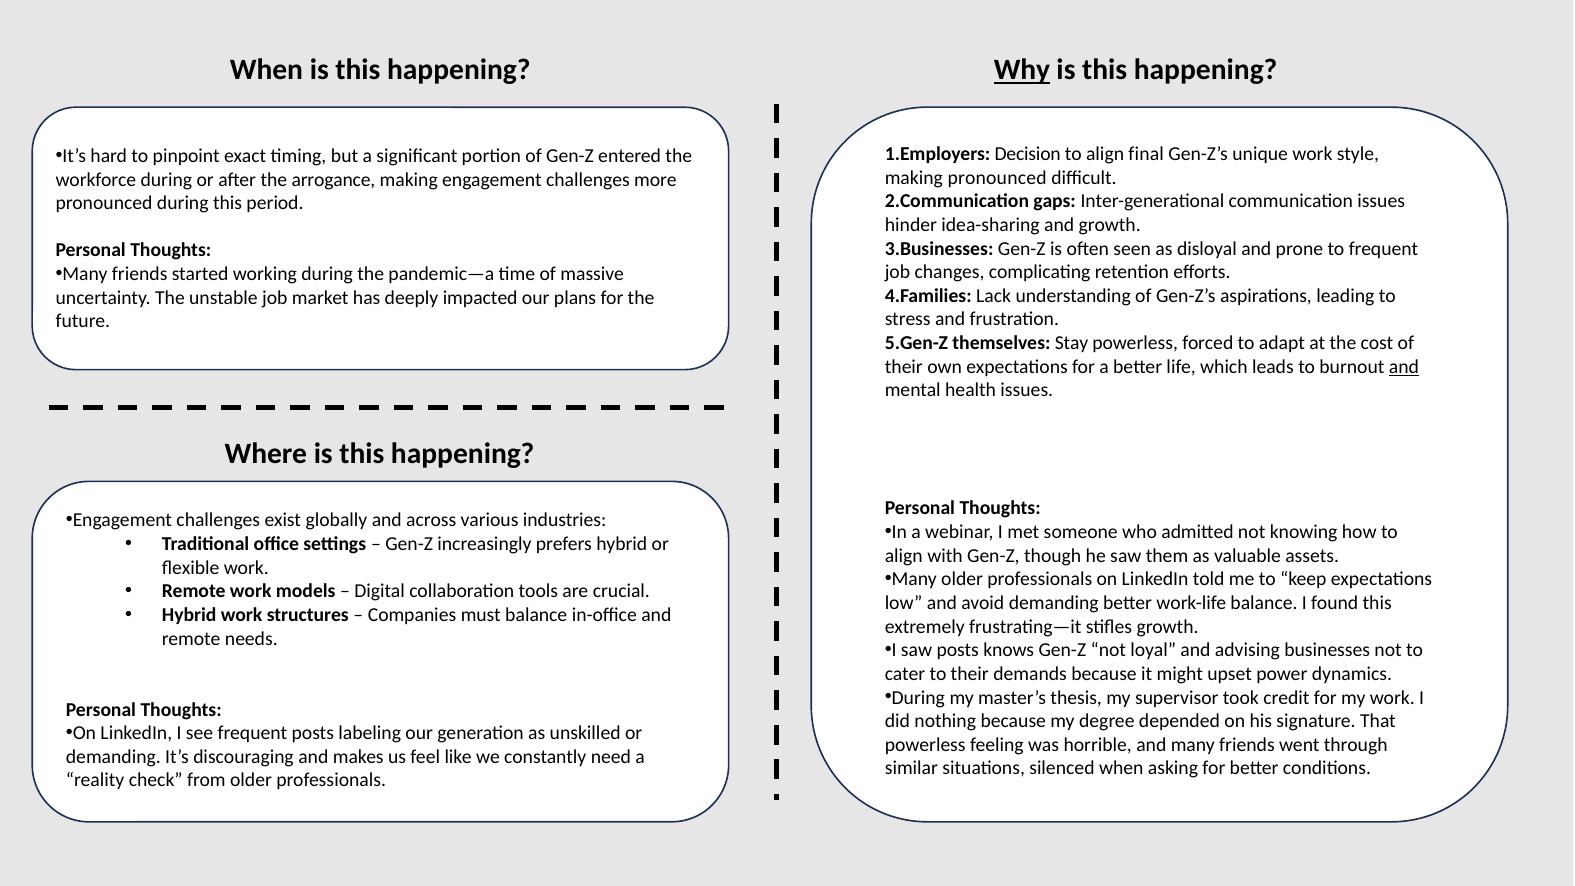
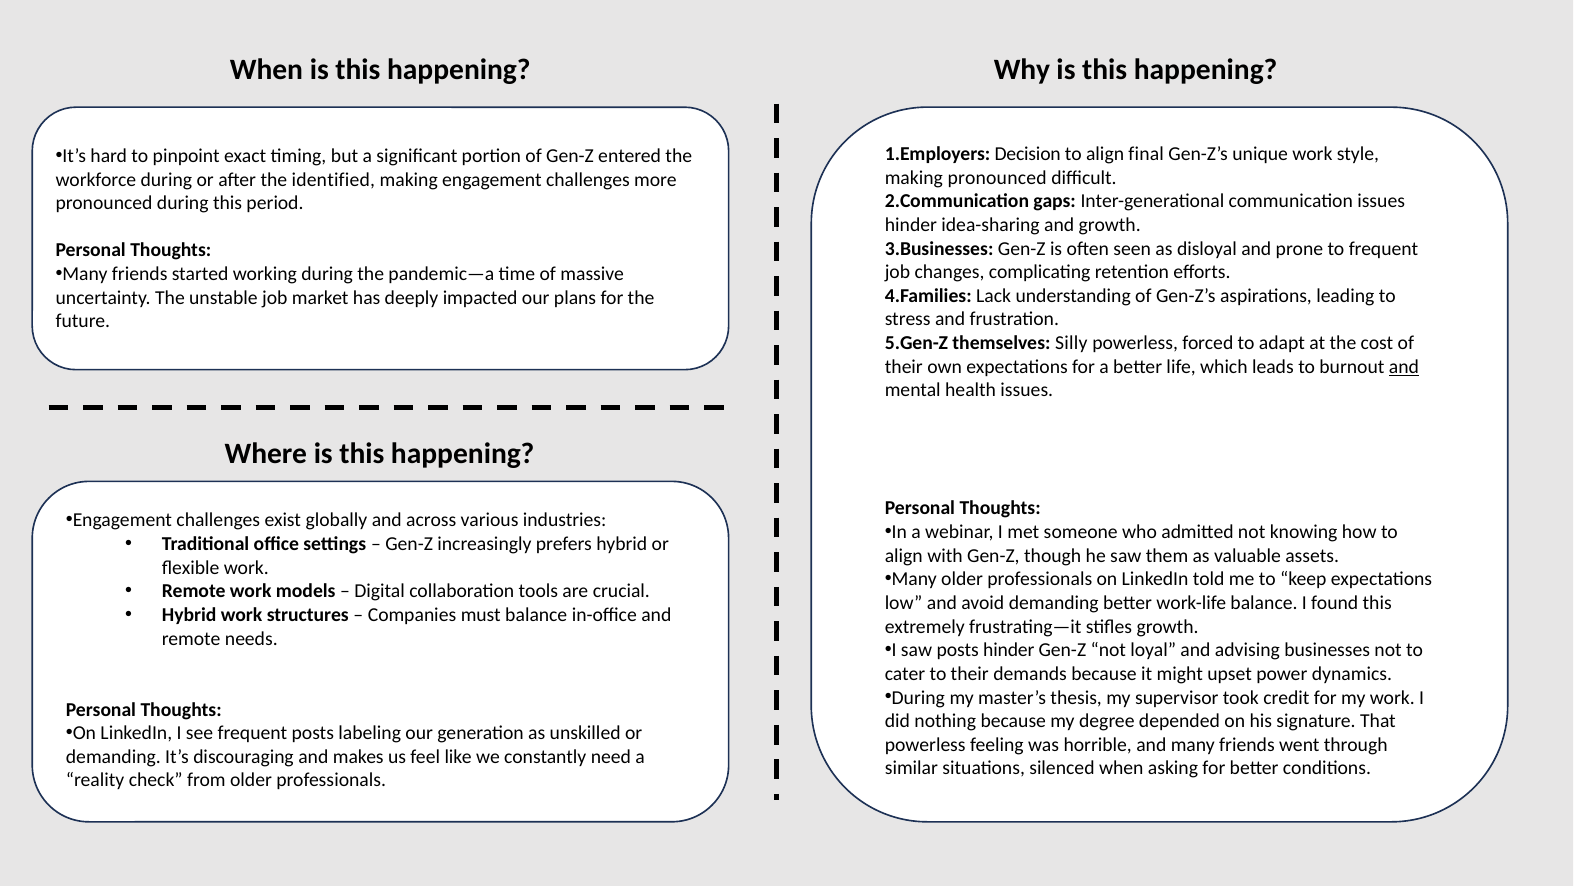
Why underline: present -> none
arrogance: arrogance -> identified
Stay: Stay -> Silly
posts knows: knows -> hinder
